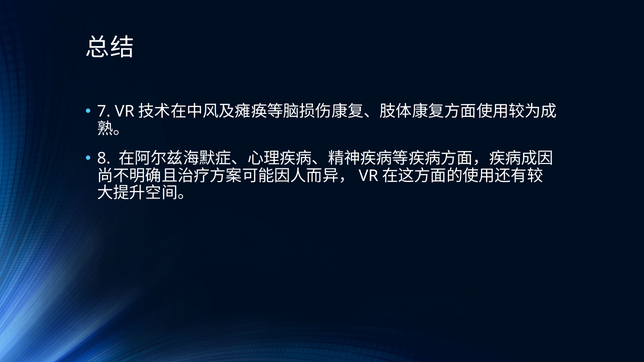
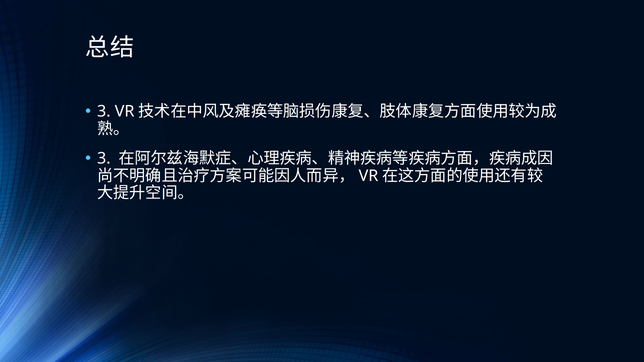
7 at (104, 112): 7 -> 3
8 at (104, 159): 8 -> 3
